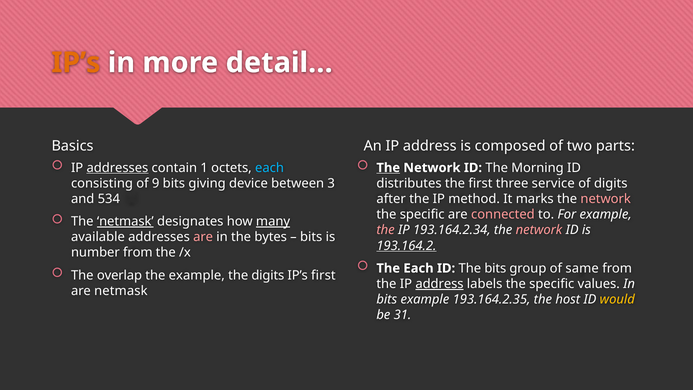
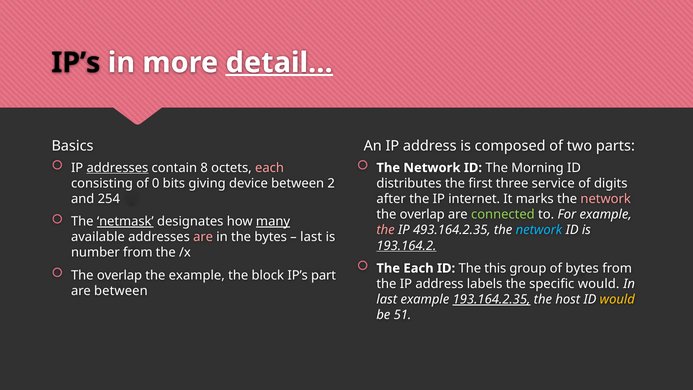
IP’s at (76, 63) colour: orange -> black
detail… underline: none -> present
1: 1 -> 8
each at (270, 168) colour: light blue -> pink
The at (388, 168) underline: present -> none
9: 9 -> 0
3: 3 -> 2
534: 534 -> 254
method: method -> internet
specific at (422, 214): specific -> overlap
connected colour: pink -> light green
193.164.2.34: 193.164.2.34 -> 493.164.2.35
network at (539, 230) colour: pink -> light blue
bits at (311, 237): bits -> last
The bits: bits -> this
of same: same -> bytes
the digits: digits -> block
IP’s first: first -> part
address at (440, 284) underline: present -> none
specific values: values -> would
are netmask: netmask -> between
bits at (387, 299): bits -> last
193.164.2.35 underline: none -> present
31: 31 -> 51
